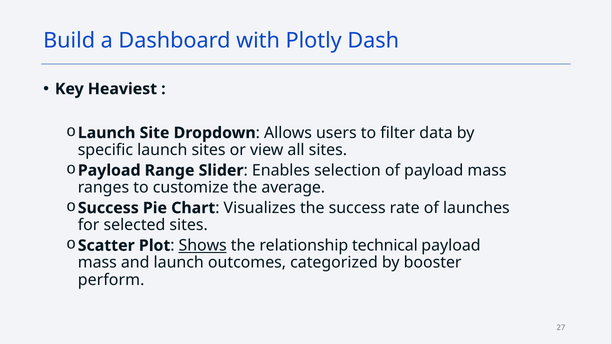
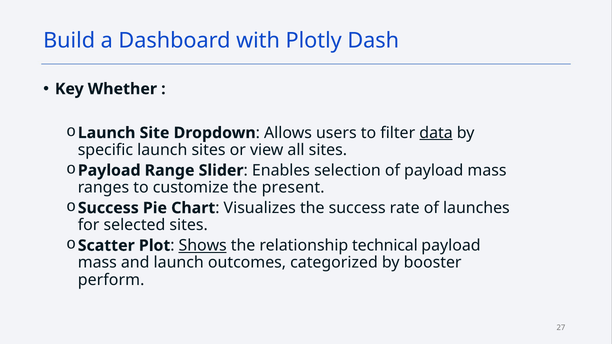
Heaviest: Heaviest -> Whether
data underline: none -> present
average: average -> present
